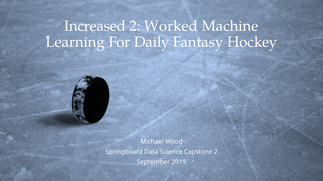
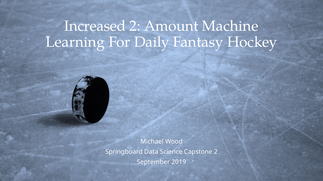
Worked: Worked -> Amount
